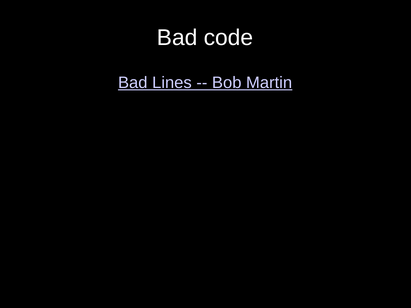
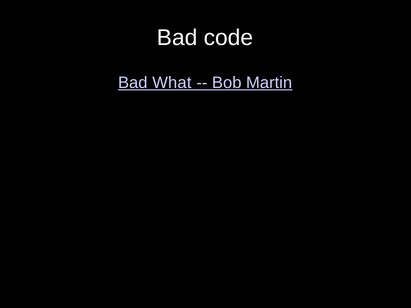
Lines: Lines -> What
